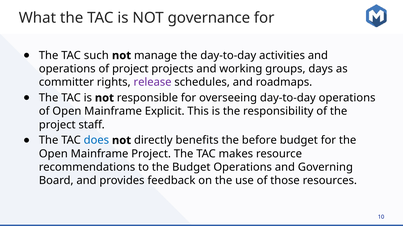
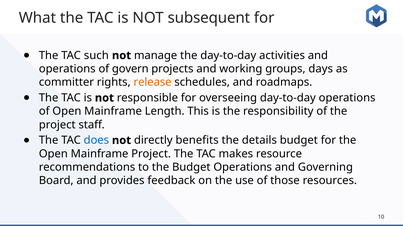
governance: governance -> subsequent
of project: project -> govern
release colour: purple -> orange
Explicit: Explicit -> Length
before: before -> details
